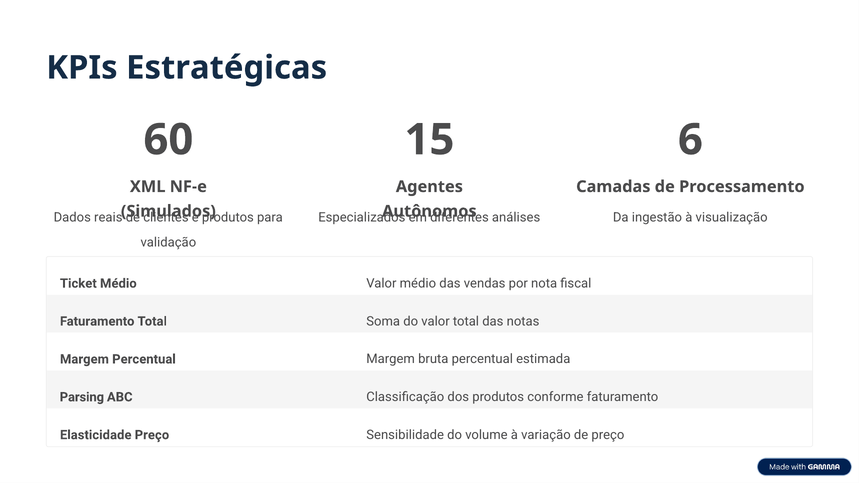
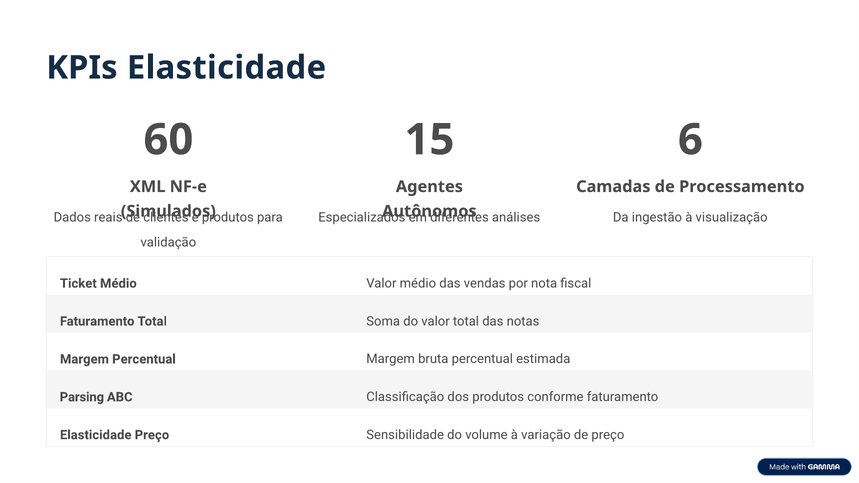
KPIs Estratégicas: Estratégicas -> Elasticidade
